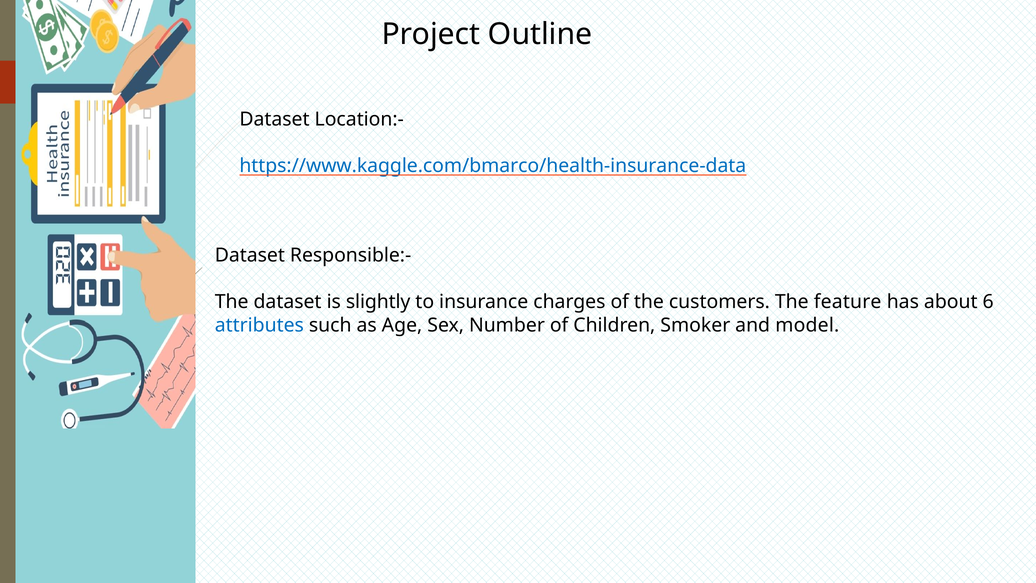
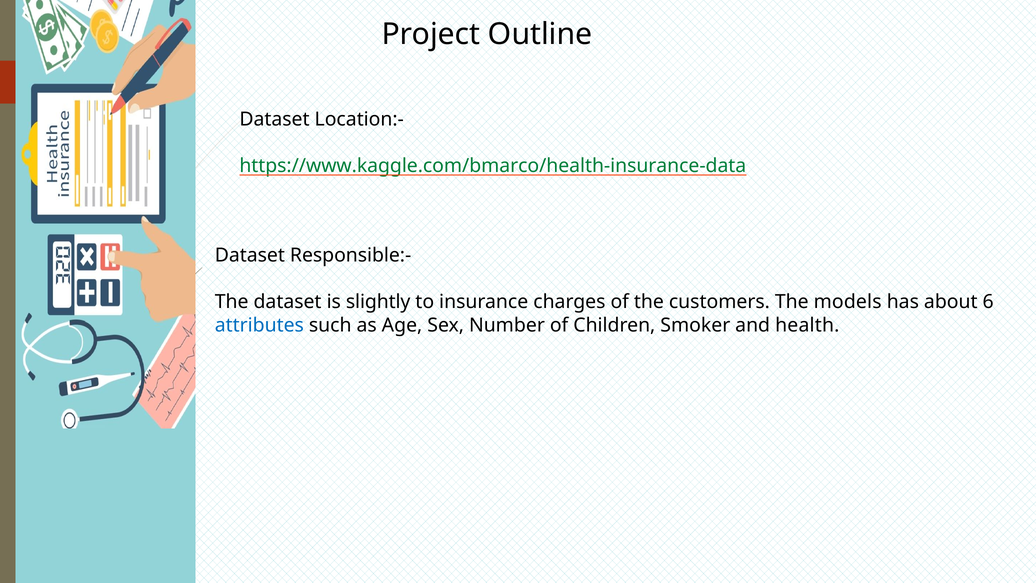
https://www.kaggle.com/bmarco/health-insurance-data colour: blue -> green
feature: feature -> models
model: model -> health
